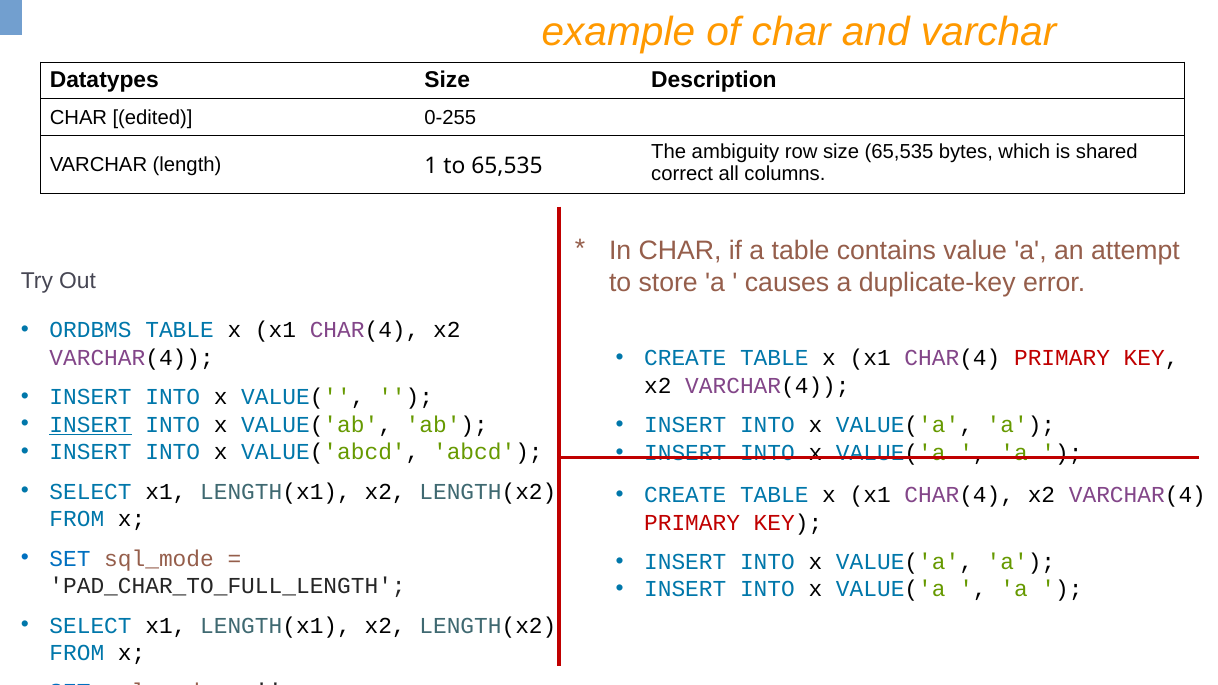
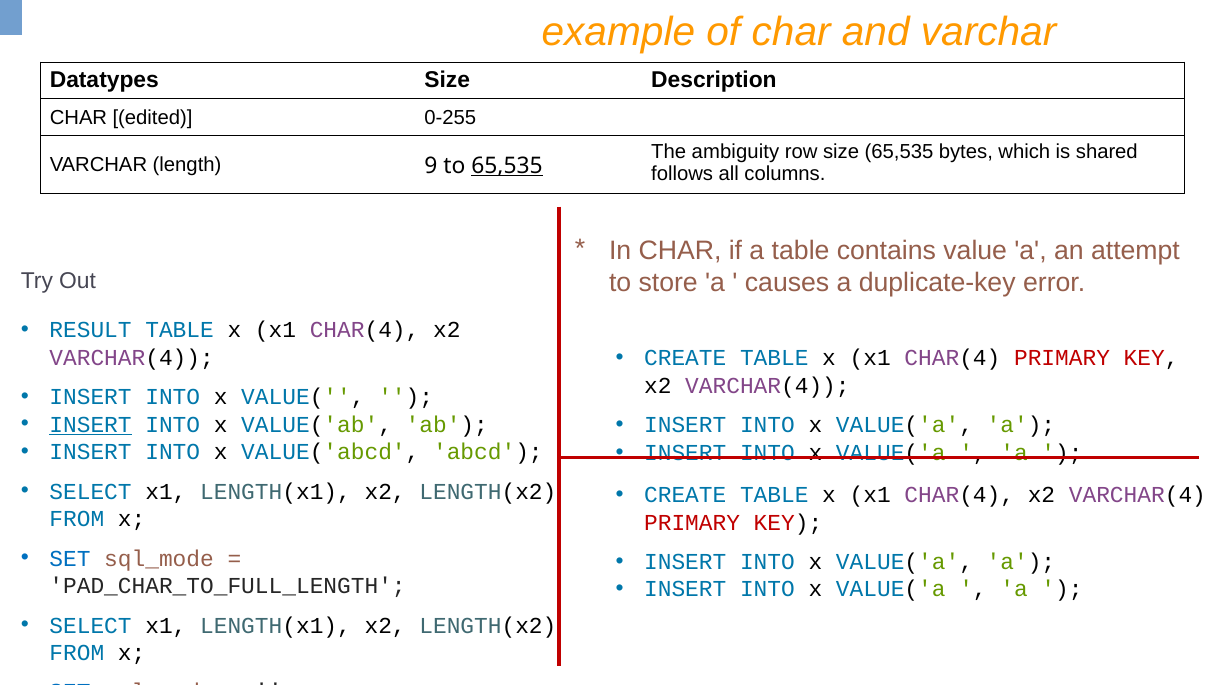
1: 1 -> 9
65,535 at (507, 166) underline: none -> present
correct: correct -> follows
ORDBMS: ORDBMS -> RESULT
